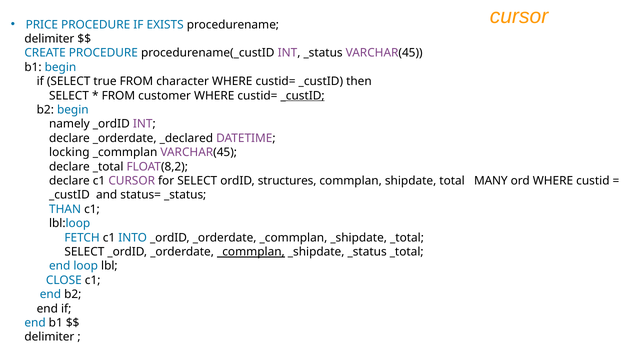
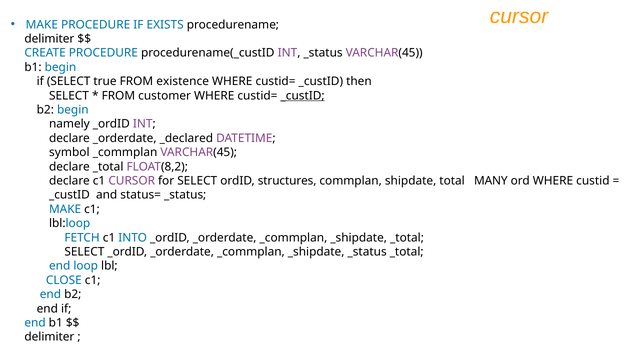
PRICE at (42, 25): PRICE -> MAKE
character: character -> existence
locking: locking -> symbol
THAN at (65, 210): THAN -> MAKE
_commplan at (251, 252) underline: present -> none
